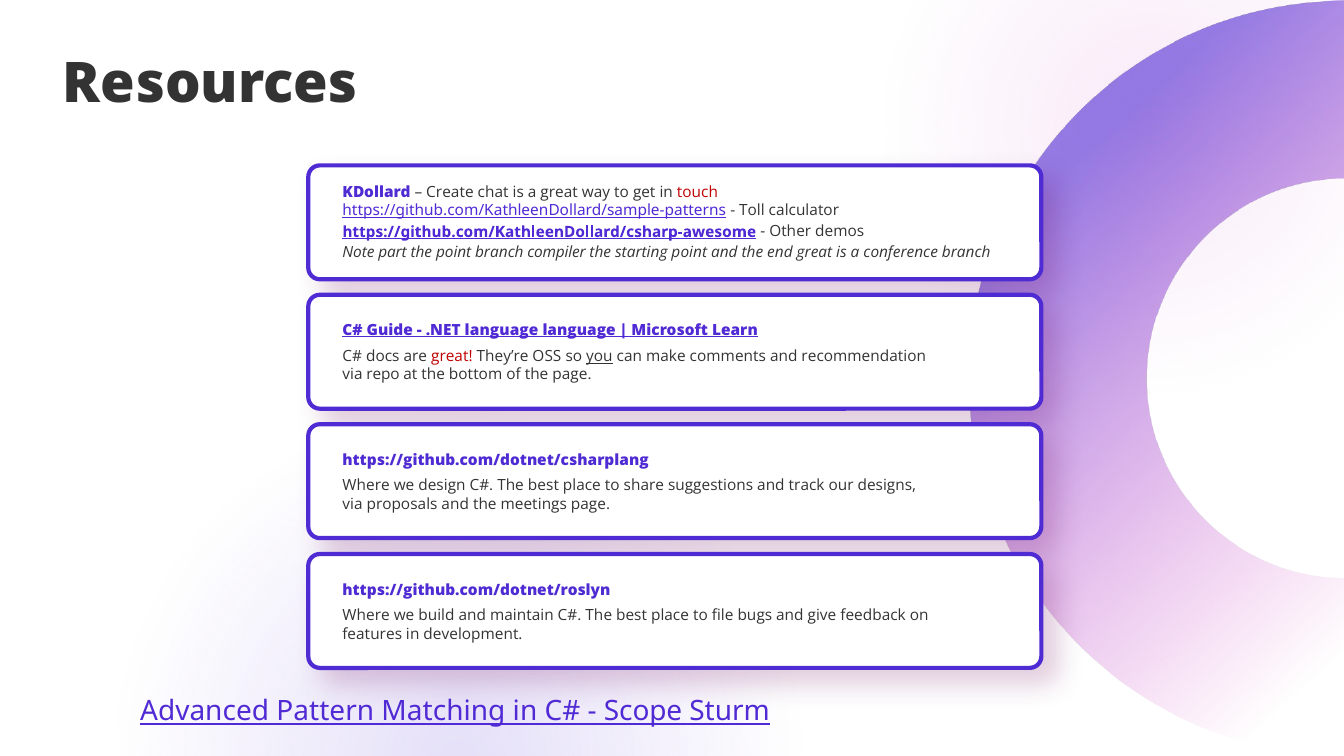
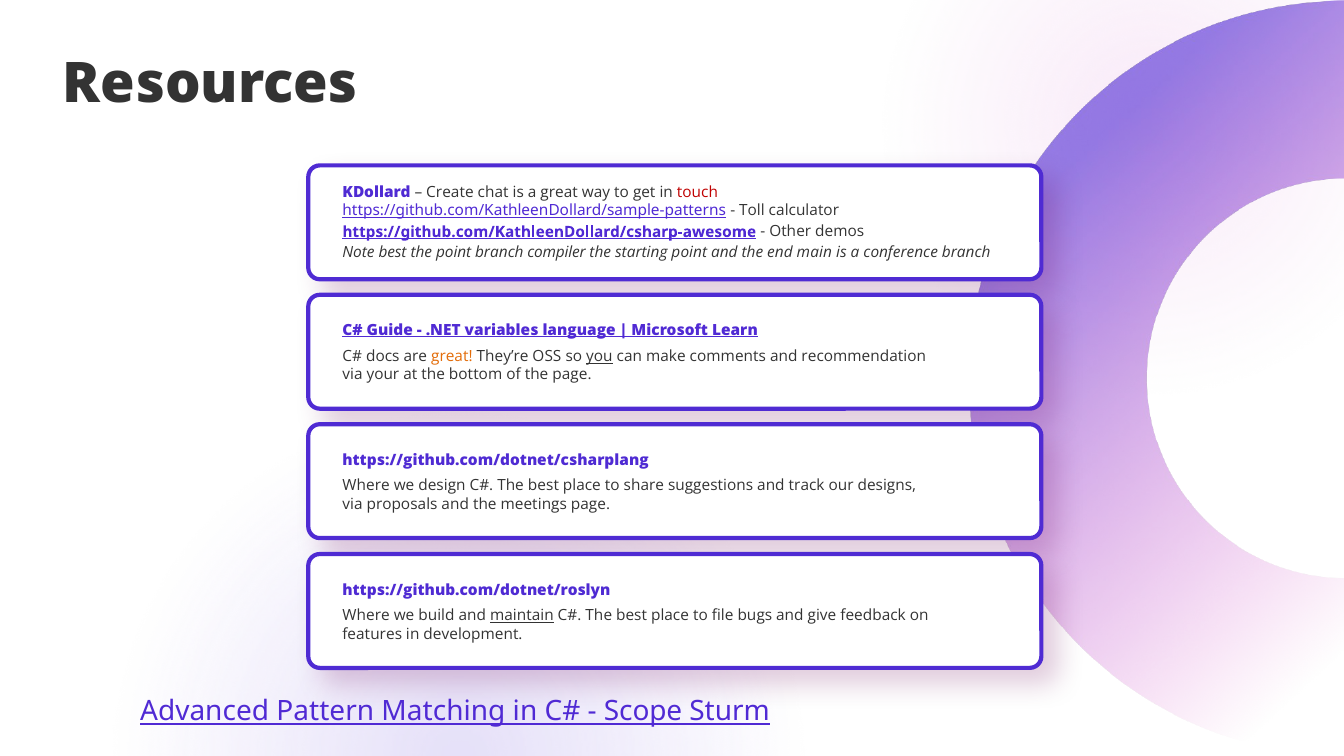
Note part: part -> best
end great: great -> main
.NET language: language -> variables
great at (452, 356) colour: red -> orange
repo: repo -> your
maintain underline: none -> present
